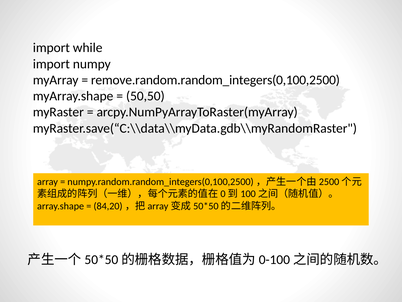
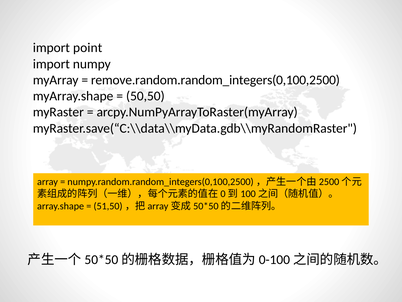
while: while -> point
84,20: 84,20 -> 51,50
